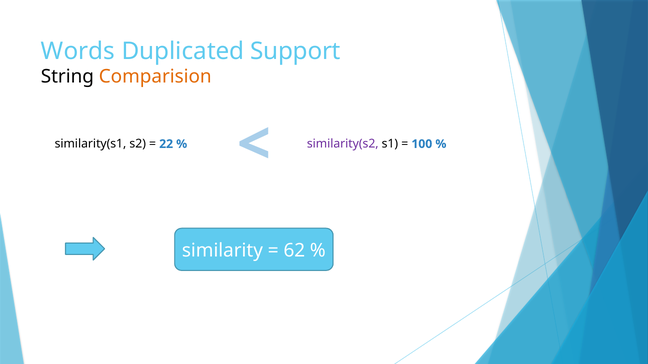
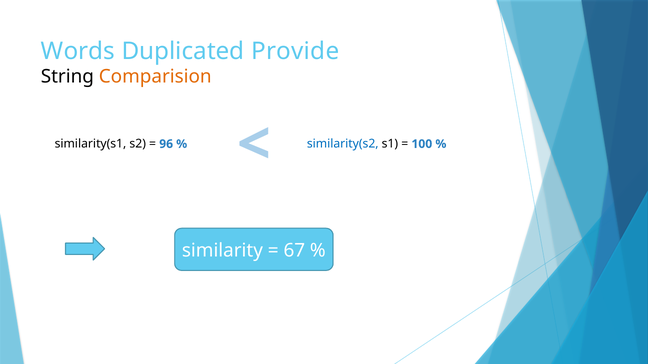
Support: Support -> Provide
22: 22 -> 96
similarity(s2 colour: purple -> blue
62: 62 -> 67
